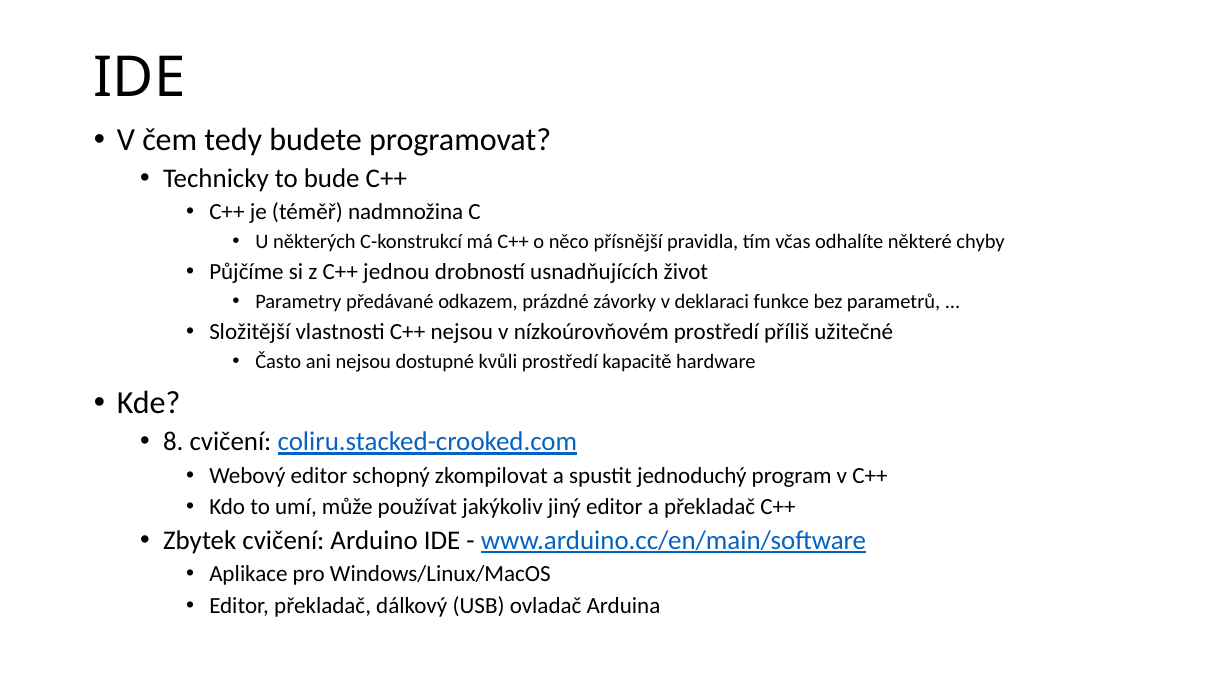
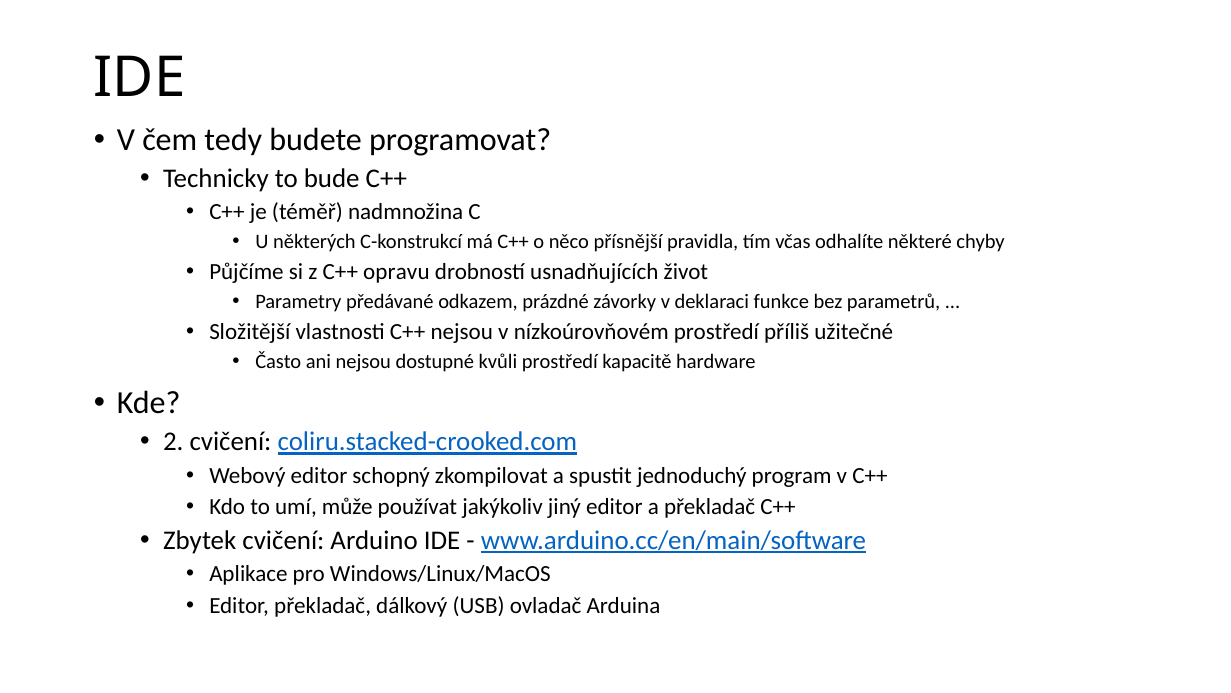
jednou: jednou -> opravu
8: 8 -> 2
